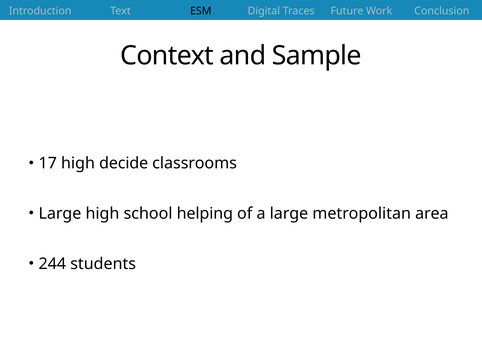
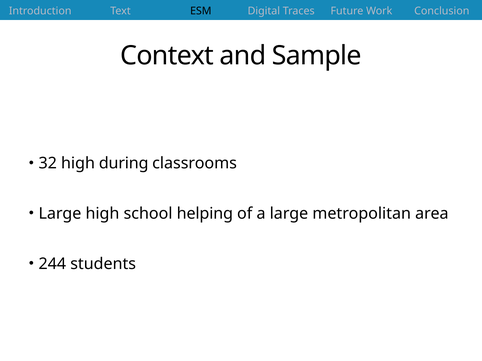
17: 17 -> 32
decide: decide -> during
